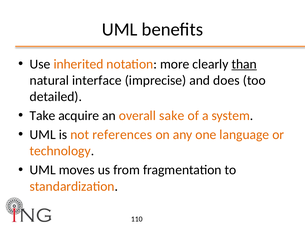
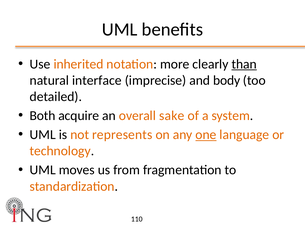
does: does -> body
Take: Take -> Both
references: references -> represents
one underline: none -> present
